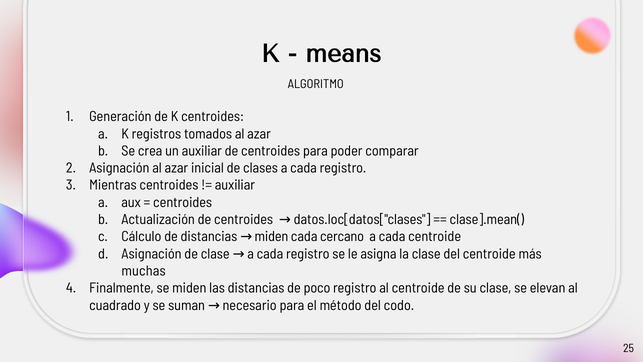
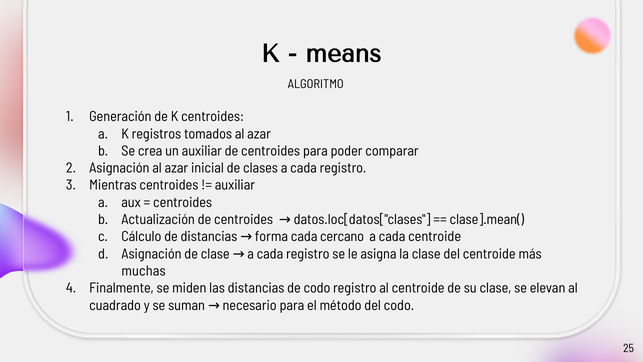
distancias miden: miden -> forma
de poco: poco -> codo
